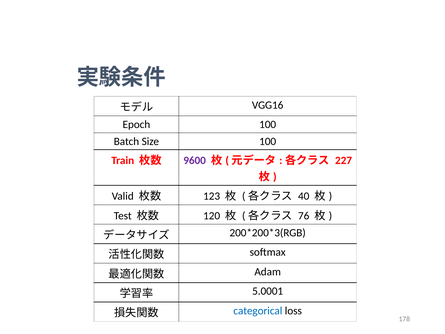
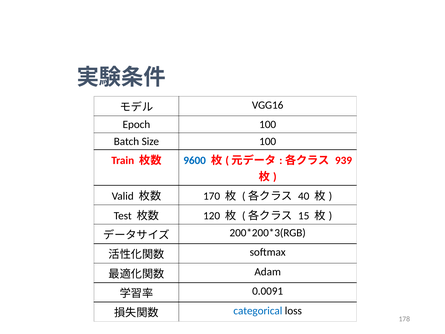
9600 colour: purple -> blue
227: 227 -> 939
123: 123 -> 170
76: 76 -> 15
5.0001: 5.0001 -> 0.0091
